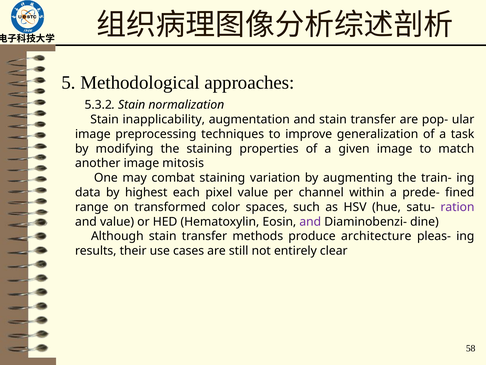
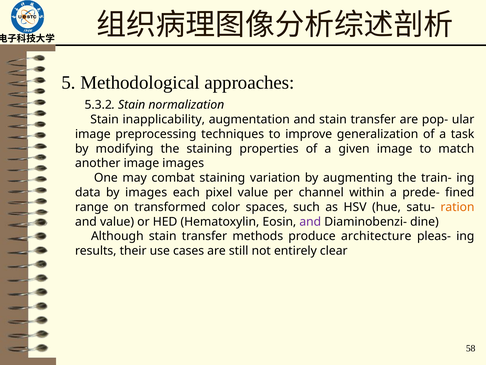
image mitosis: mitosis -> images
by highest: highest -> images
ration colour: purple -> orange
